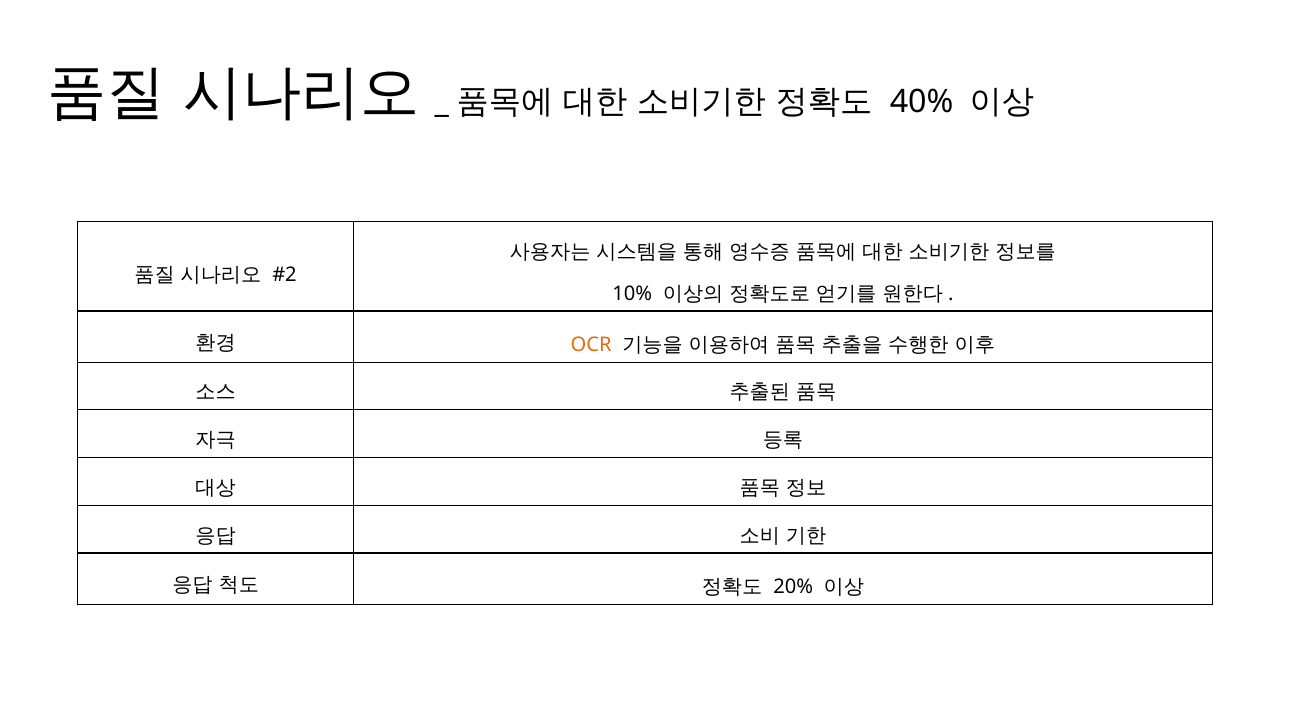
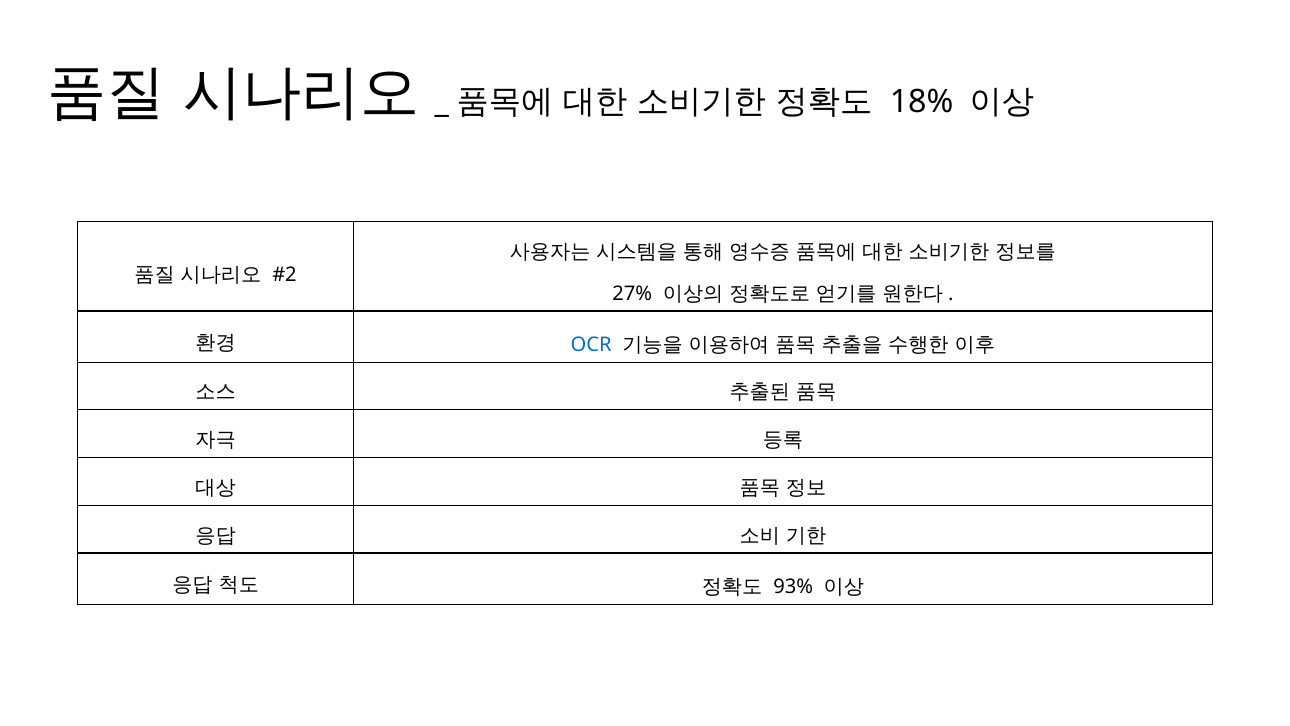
40%: 40% -> 18%
10%: 10% -> 27%
OCR colour: orange -> blue
20%: 20% -> 93%
